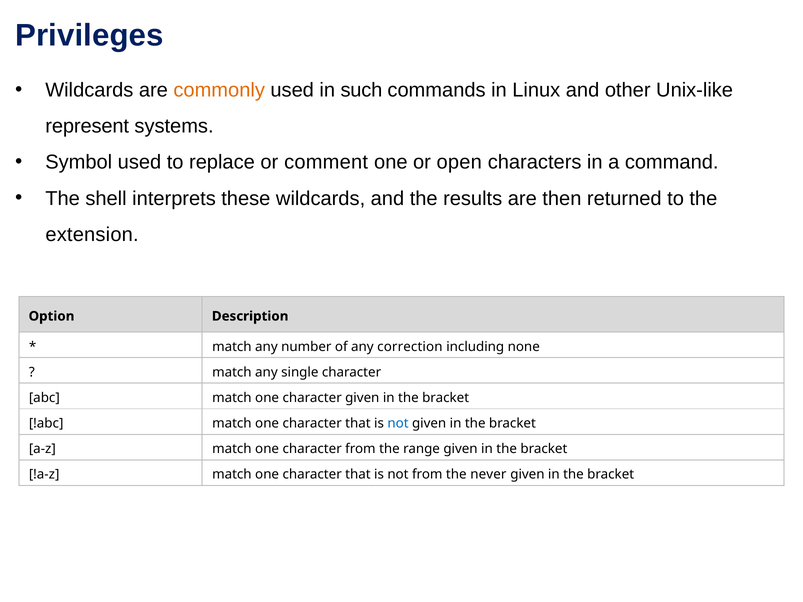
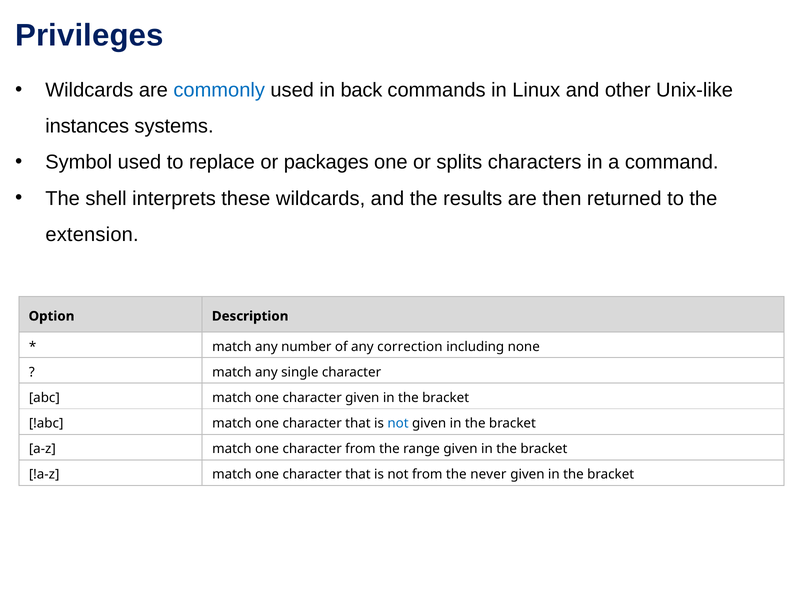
commonly colour: orange -> blue
such: such -> back
represent: represent -> instances
comment: comment -> packages
open: open -> splits
